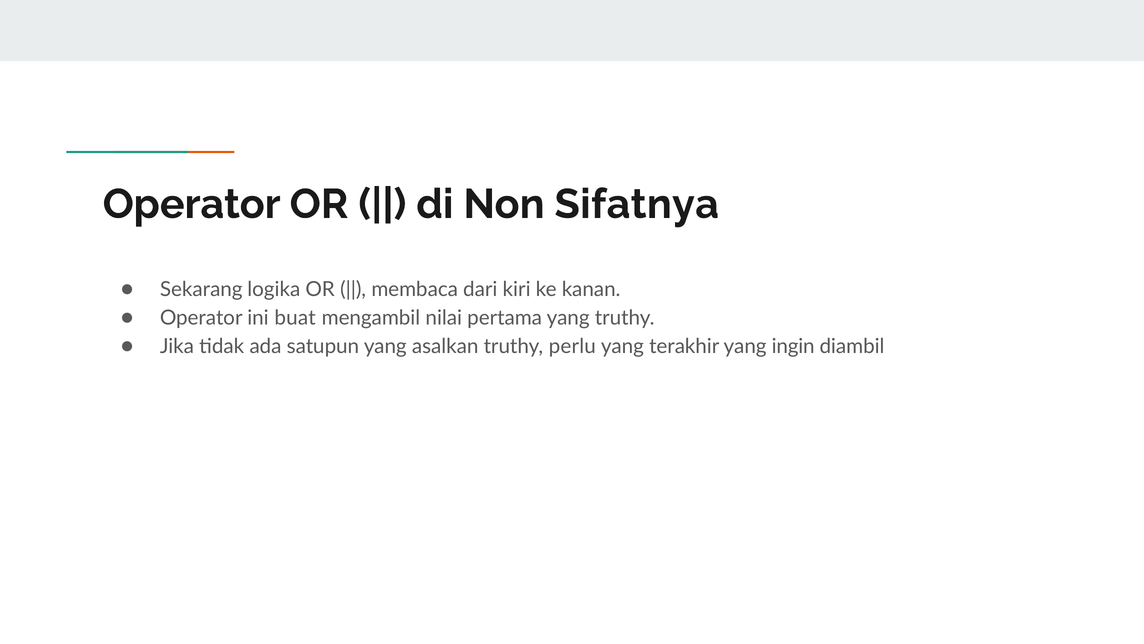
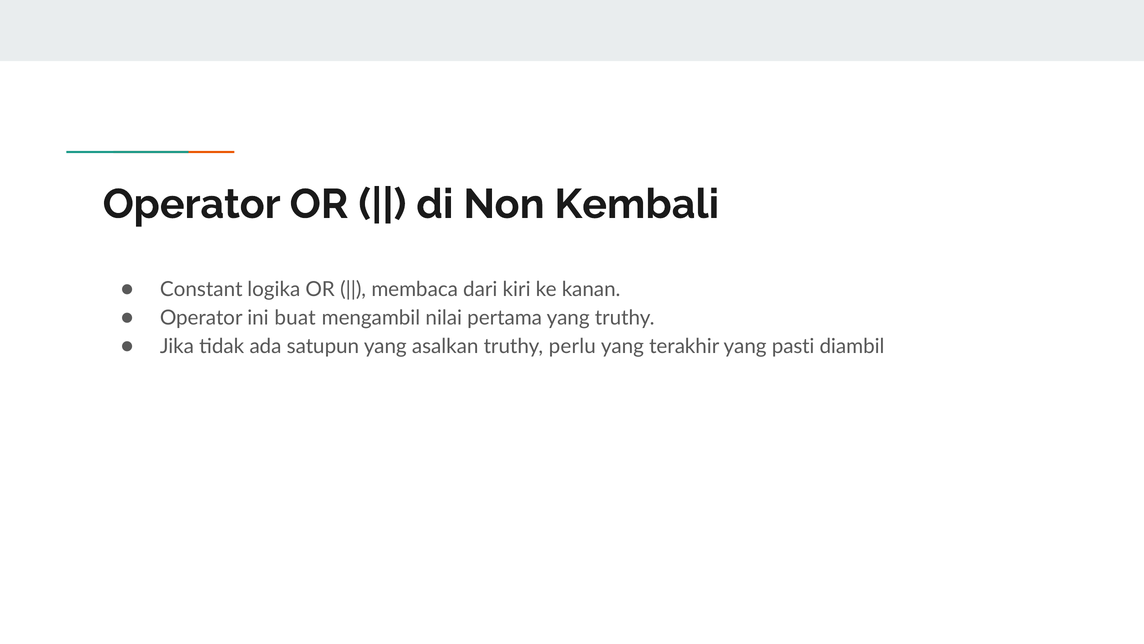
Sifatnya: Sifatnya -> Kembali
Sekarang: Sekarang -> Constant
ingin: ingin -> pasti
